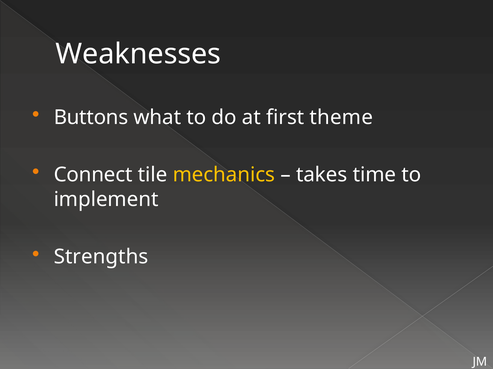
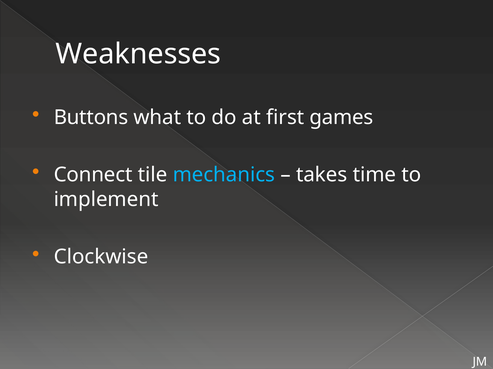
theme: theme -> games
mechanics colour: yellow -> light blue
Strengths: Strengths -> Clockwise
